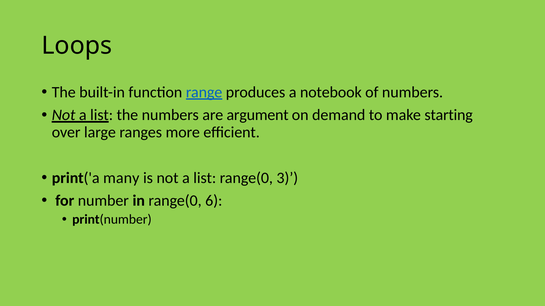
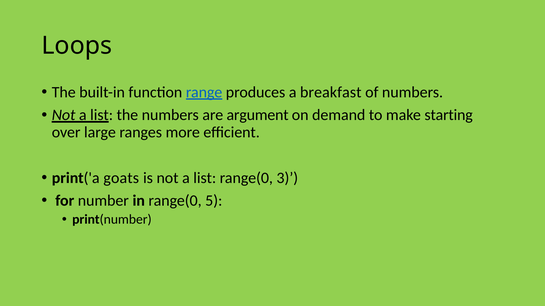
notebook: notebook -> breakfast
many: many -> goats
6: 6 -> 5
